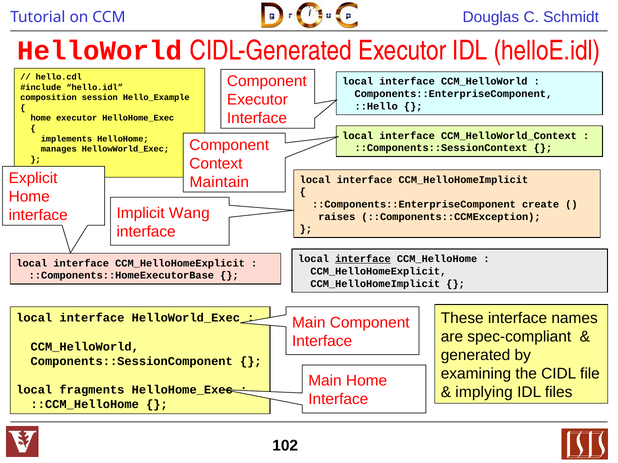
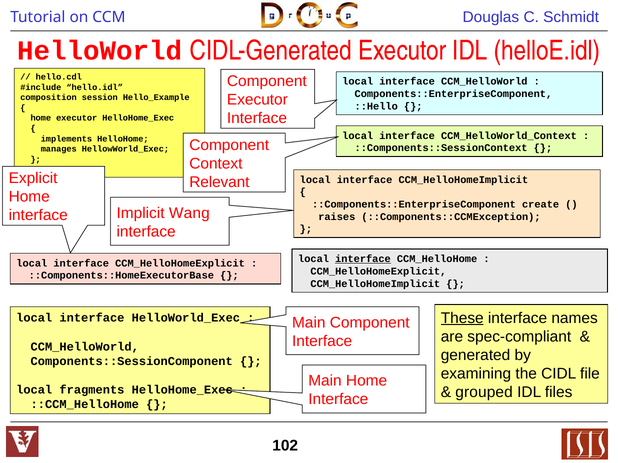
Maintain: Maintain -> Relevant
These underline: none -> present
implying: implying -> grouped
